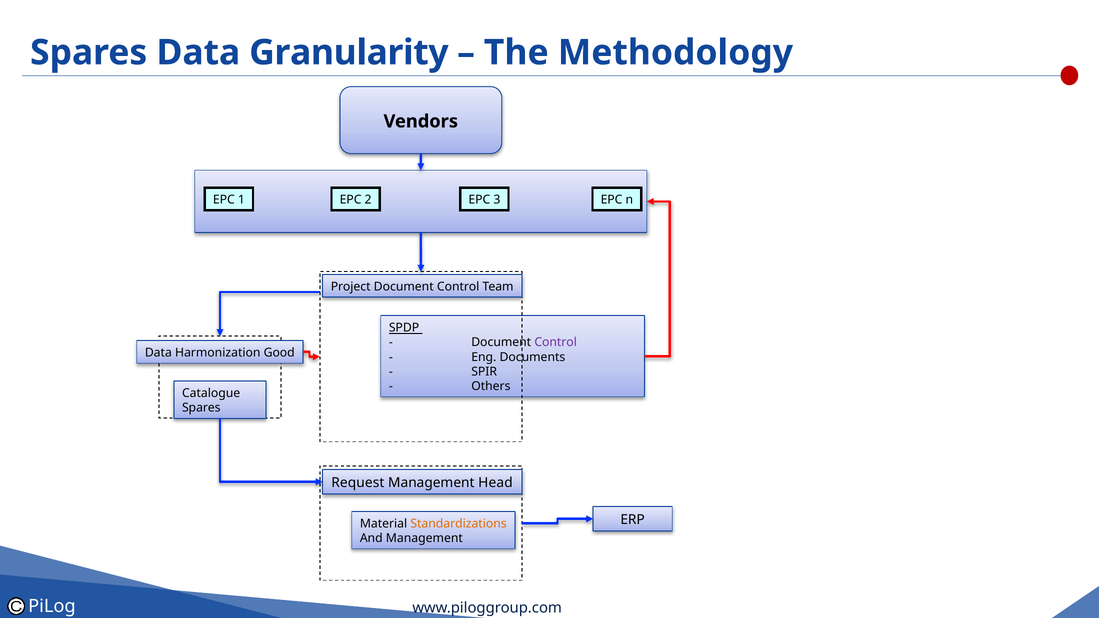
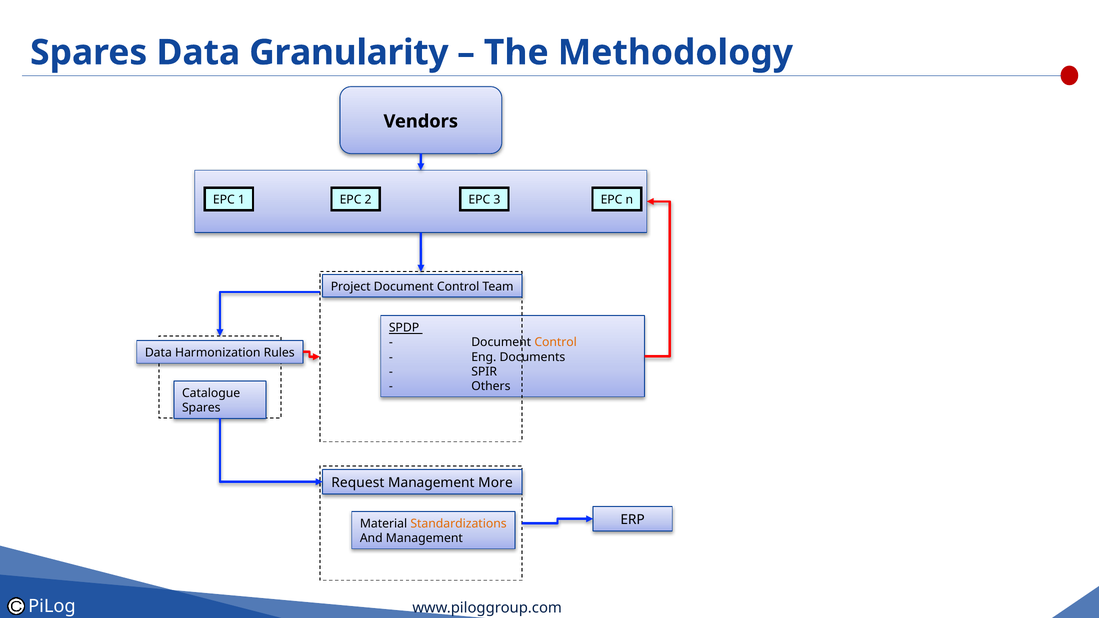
Control at (556, 343) colour: purple -> orange
Good: Good -> Rules
Head: Head -> More
